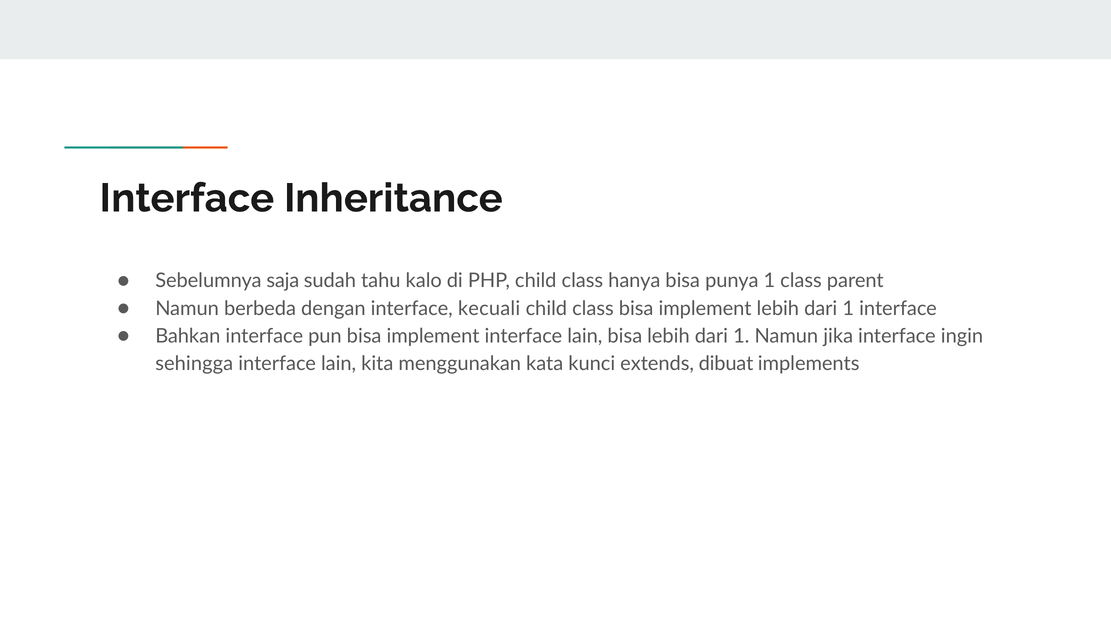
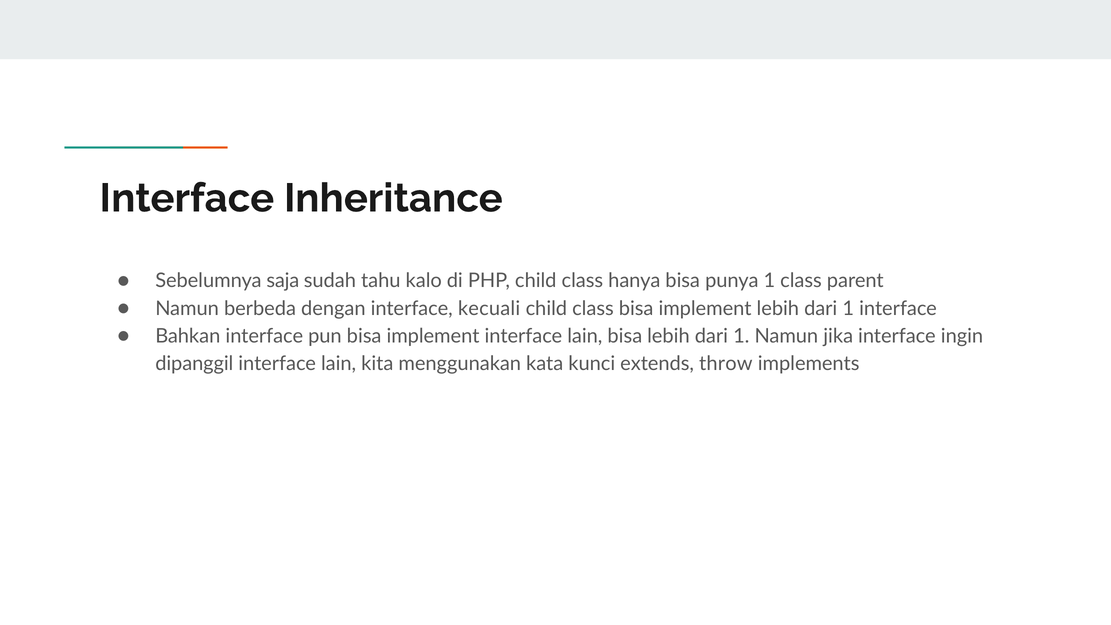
sehingga: sehingga -> dipanggil
dibuat: dibuat -> throw
